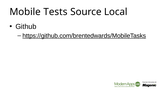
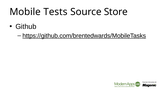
Local: Local -> Store
